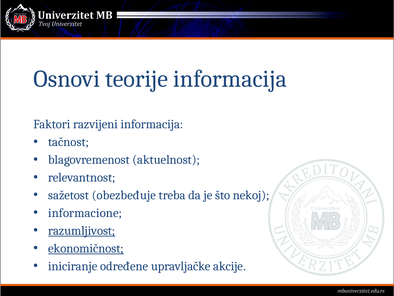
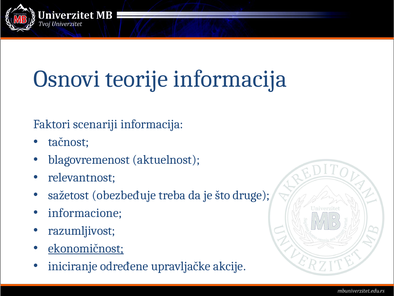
razvijeni: razvijeni -> scenariji
nekoj: nekoj -> druge
razumljivost underline: present -> none
